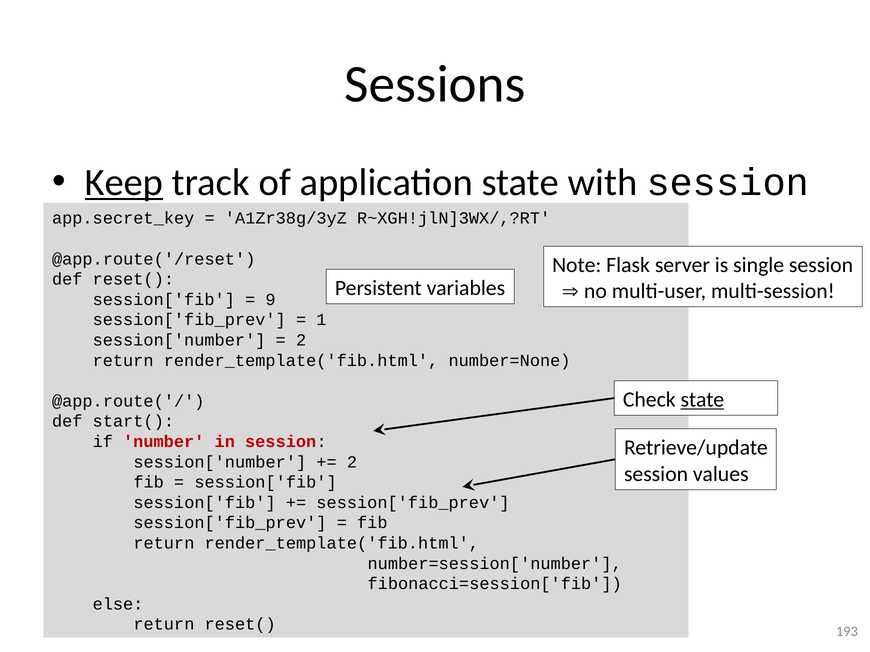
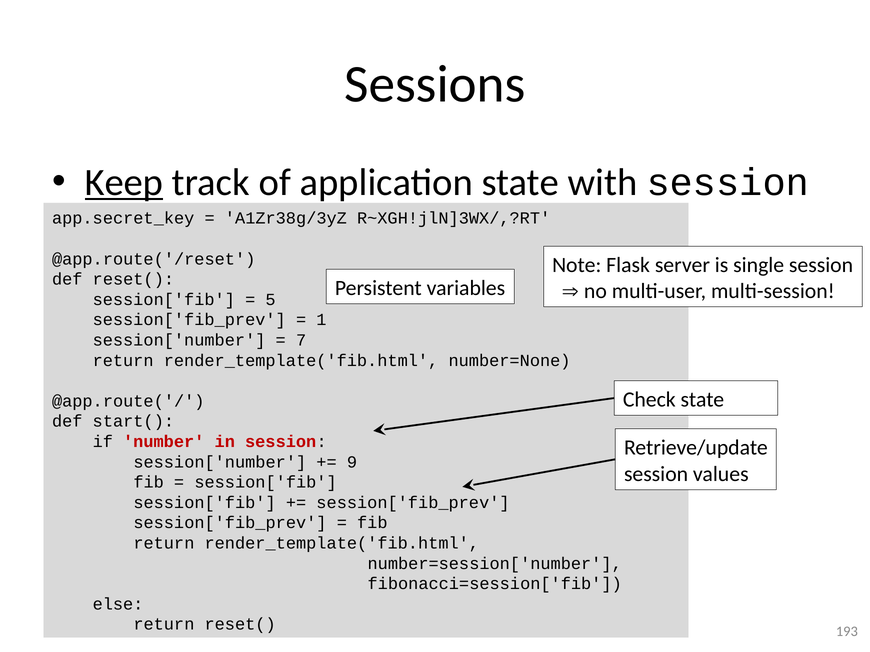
9: 9 -> 5
2 at (301, 340): 2 -> 7
state at (702, 400) underline: present -> none
2 at (352, 462): 2 -> 9
